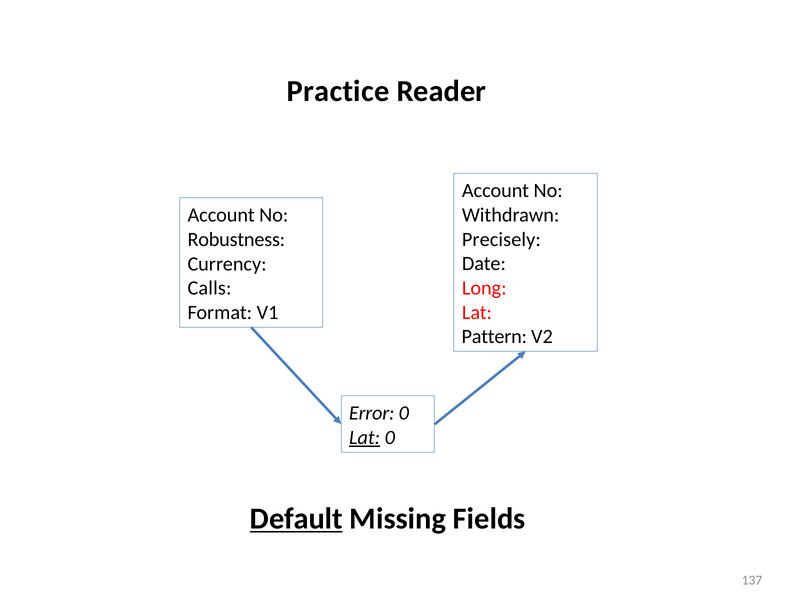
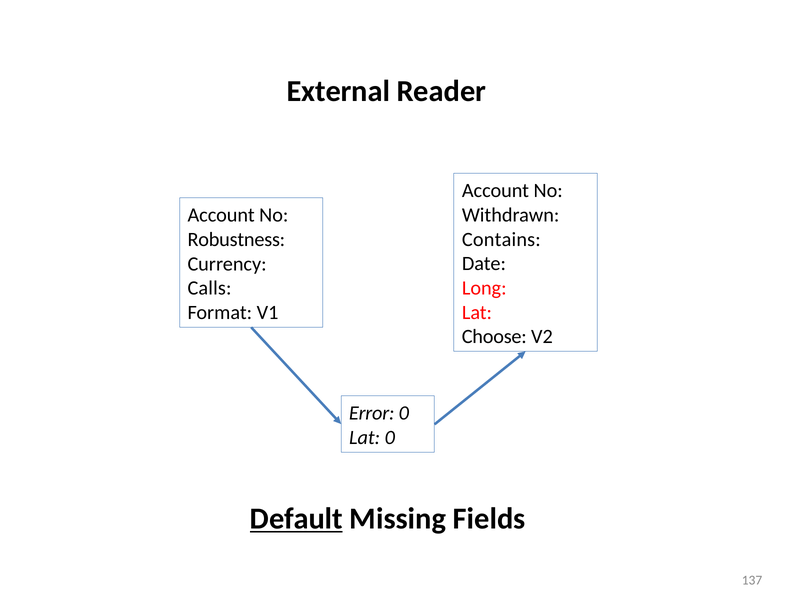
Practice: Practice -> External
Precisely: Precisely -> Contains
Pattern: Pattern -> Choose
Lat at (365, 438) underline: present -> none
